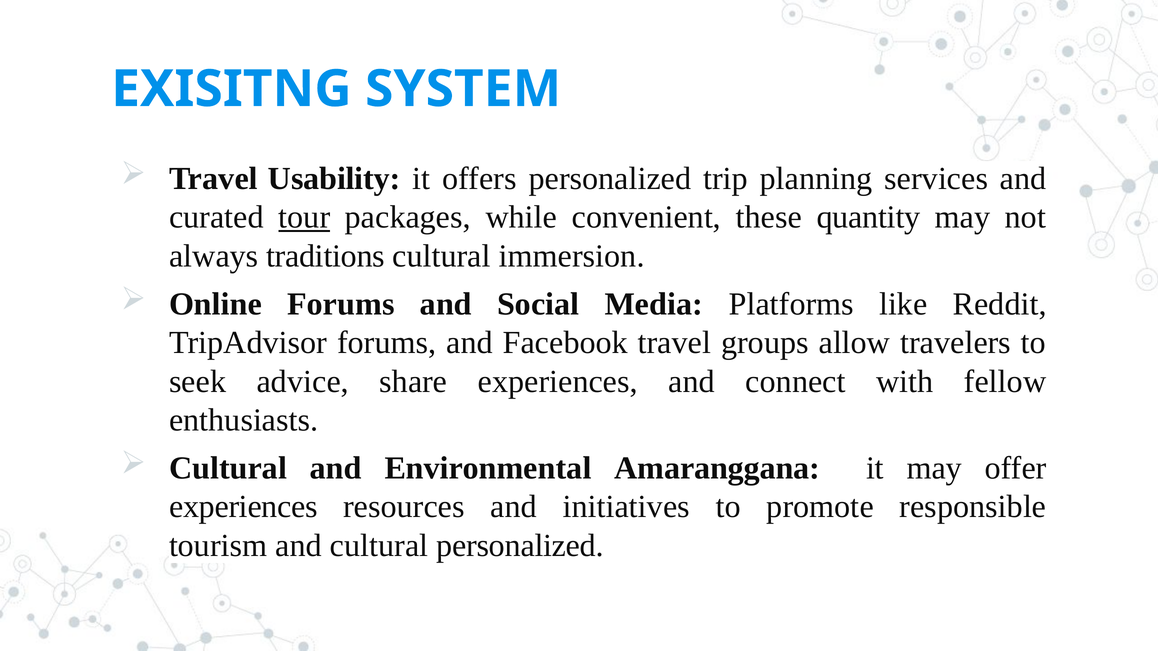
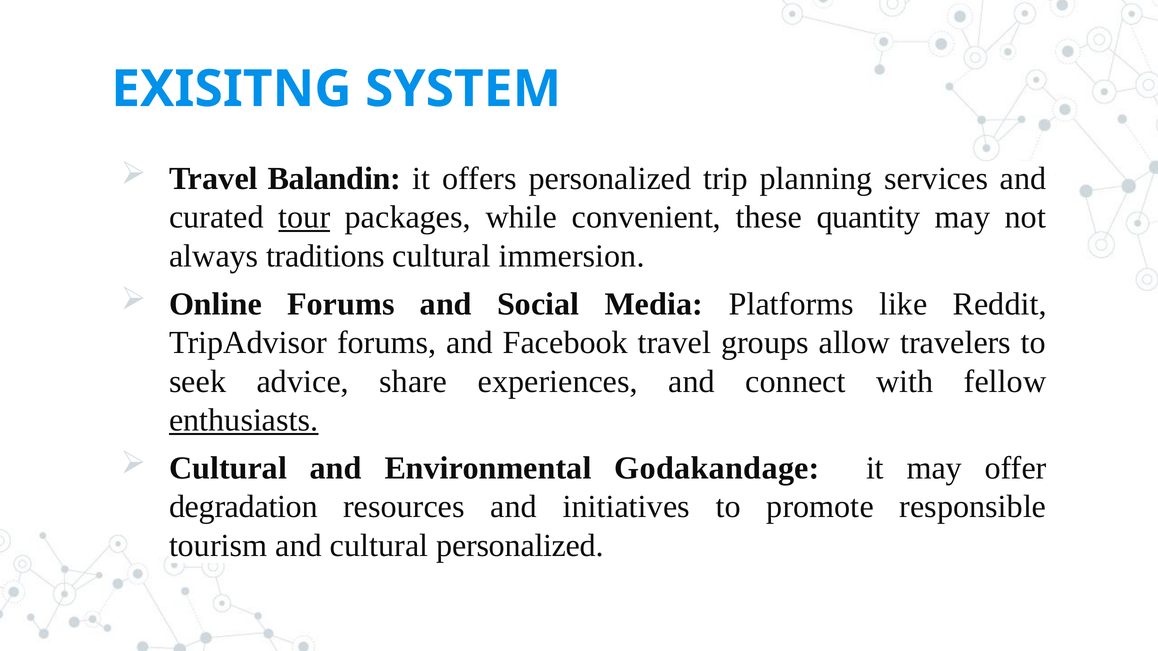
Usability: Usability -> Balandin
enthusiasts underline: none -> present
Amaranggana: Amaranggana -> Godakandage
experiences at (243, 507): experiences -> degradation
